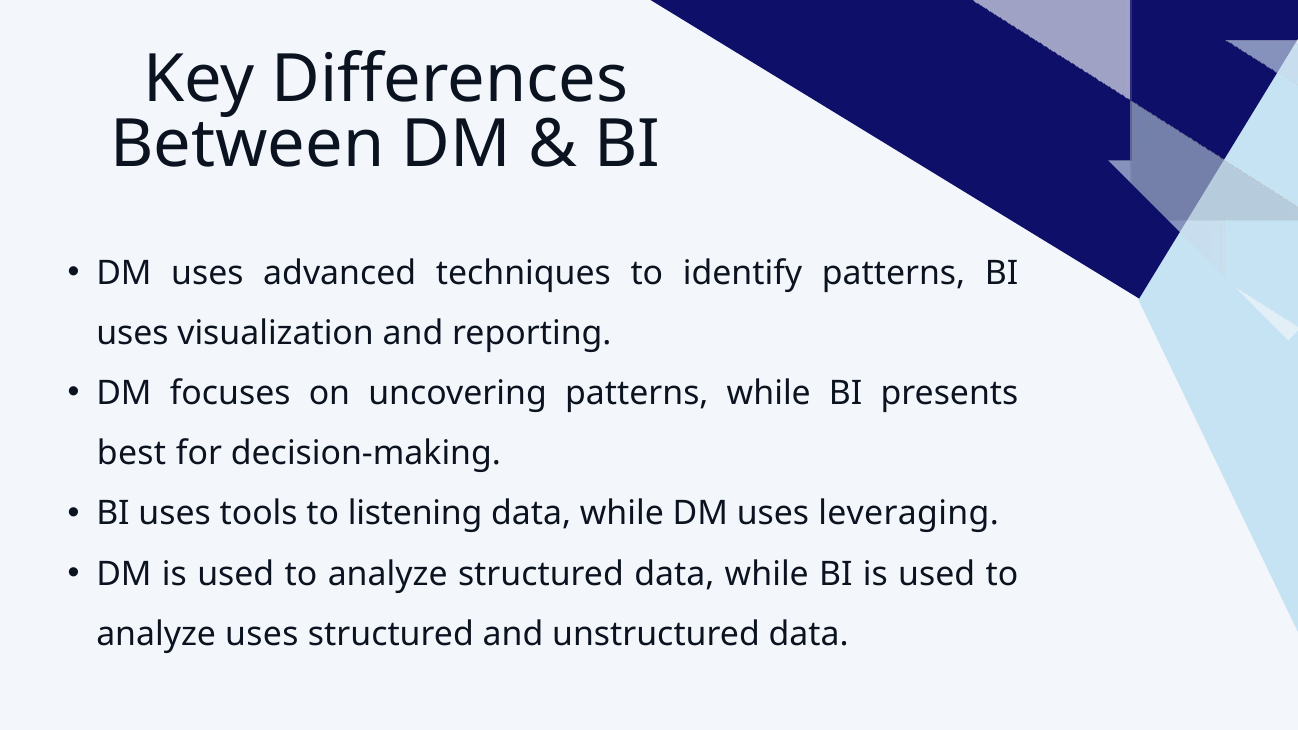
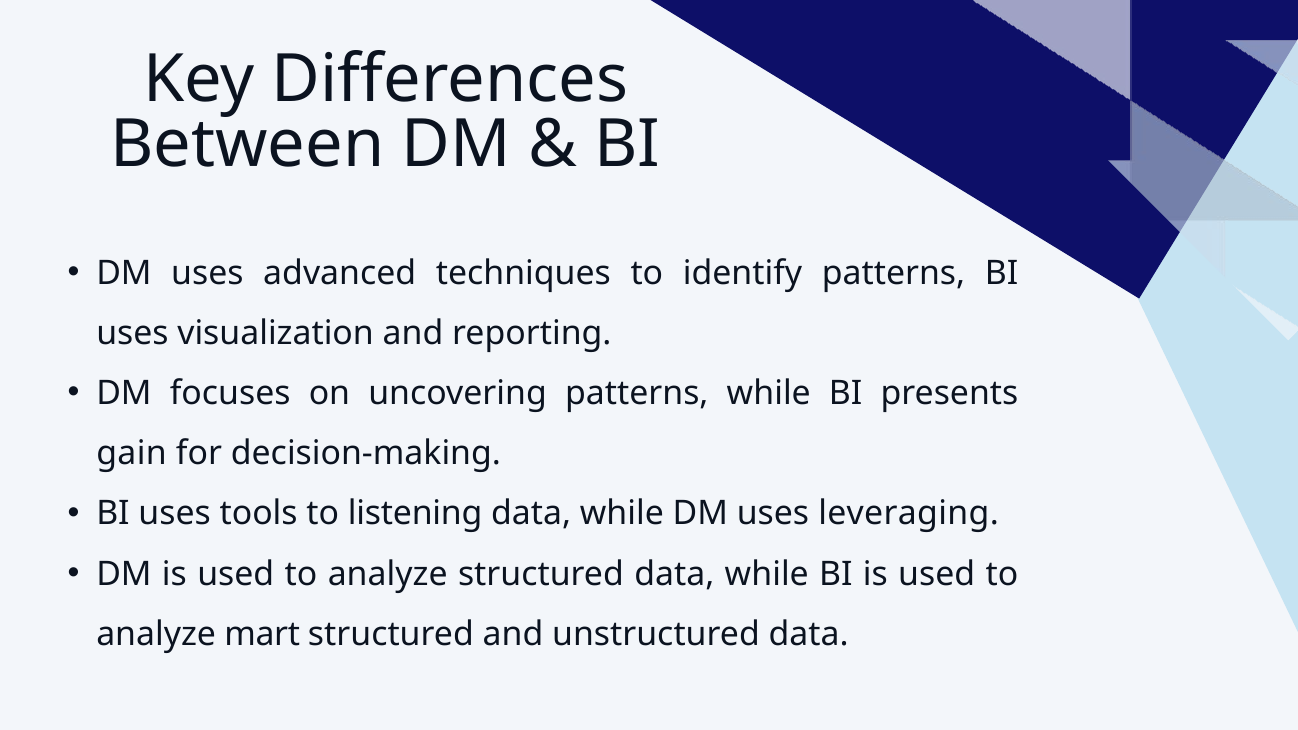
best: best -> gain
analyze uses: uses -> mart
